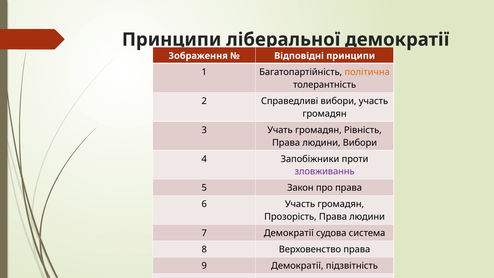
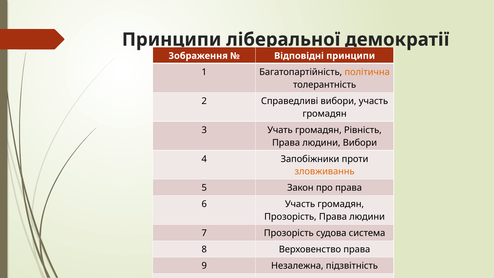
зловживаннь colour: purple -> orange
7 Демократії: Демократії -> Прозорість
9 Демократії: Демократії -> Незалежна
